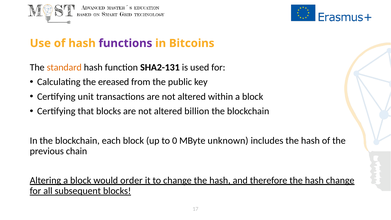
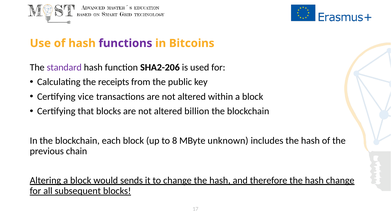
standard colour: orange -> purple
SHA2-131: SHA2-131 -> SHA2-206
ereased: ereased -> receipts
unit: unit -> vice
0: 0 -> 8
order: order -> sends
